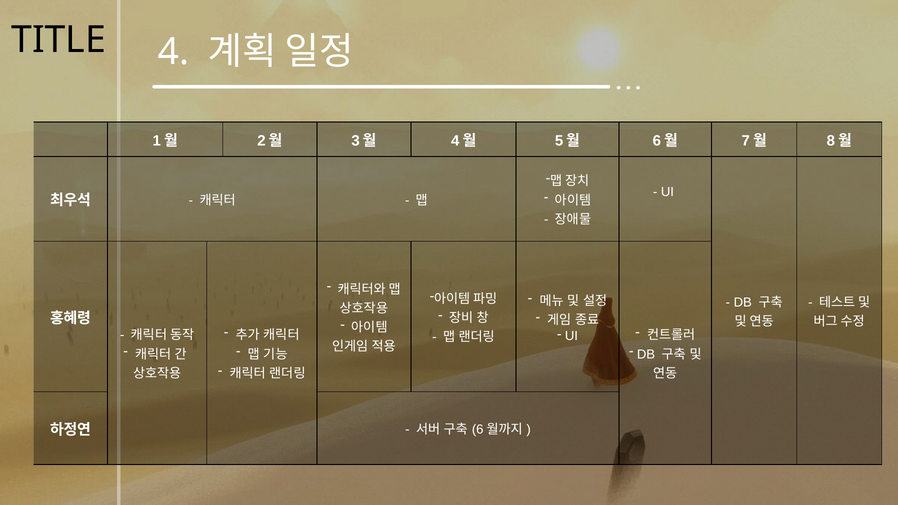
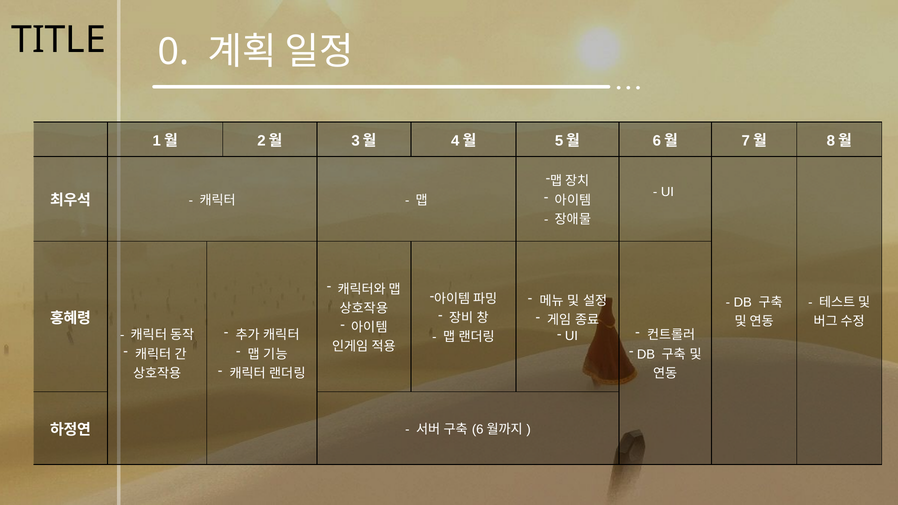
4: 4 -> 0
